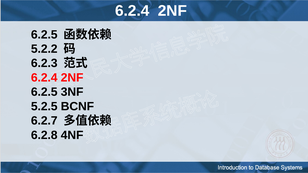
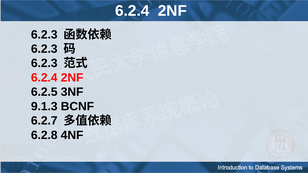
6.2.5 at (44, 35): 6.2.5 -> 6.2.3
5.2.2 at (44, 49): 5.2.2 -> 6.2.3
5.2.5: 5.2.5 -> 9.1.3
